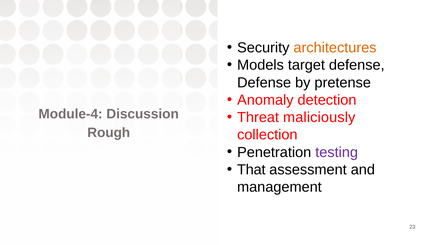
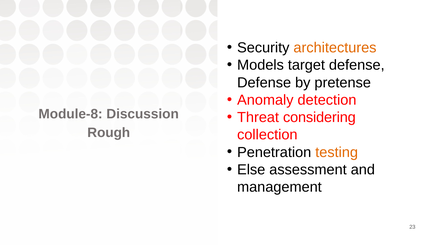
Module-4: Module-4 -> Module-8
maliciously: maliciously -> considering
testing colour: purple -> orange
That: That -> Else
